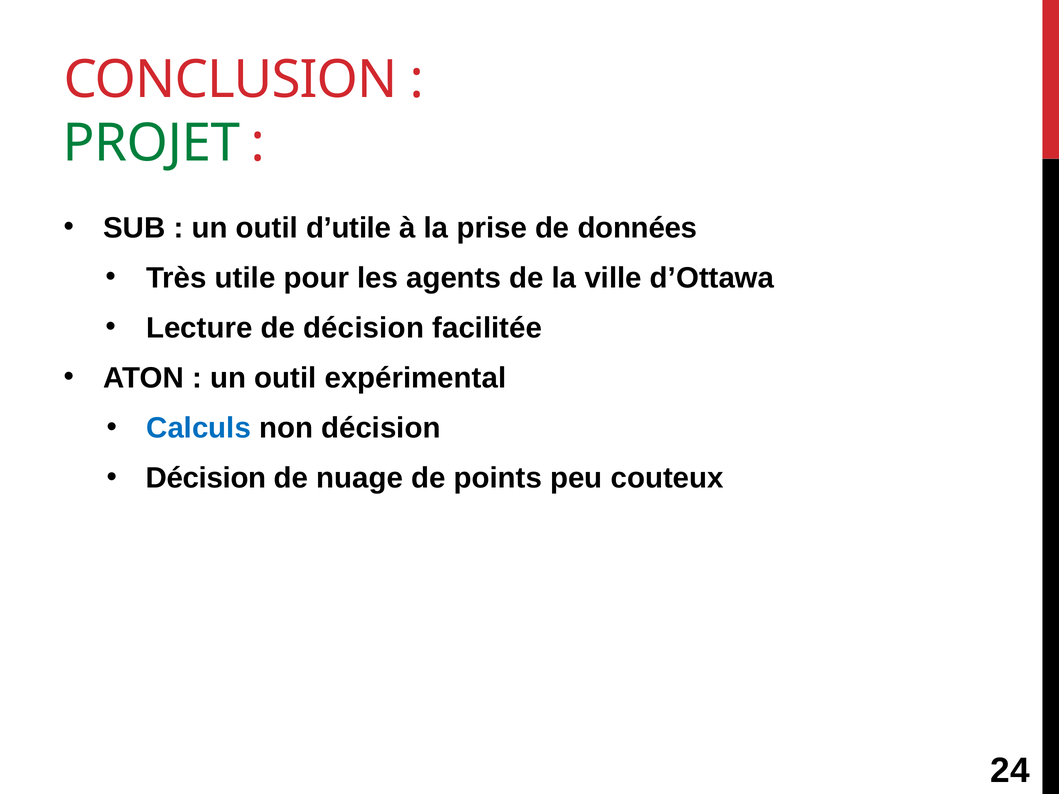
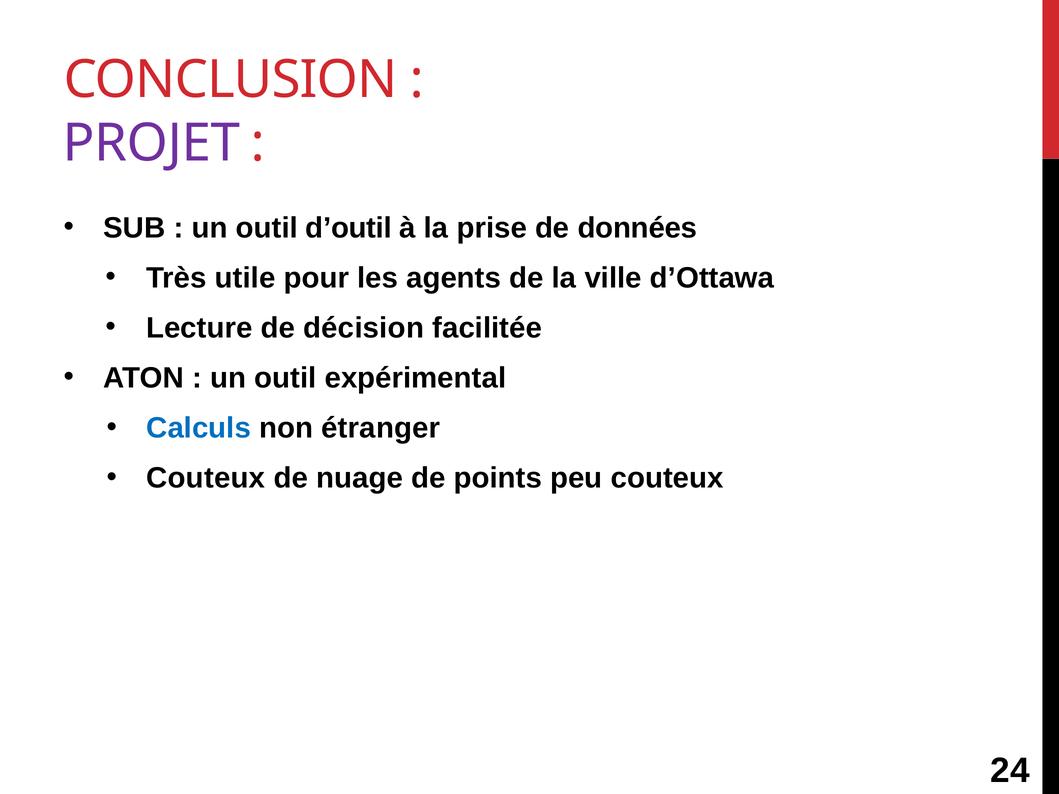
PROJET colour: green -> purple
d’utile: d’utile -> d’outil
non décision: décision -> étranger
Décision at (206, 478): Décision -> Couteux
